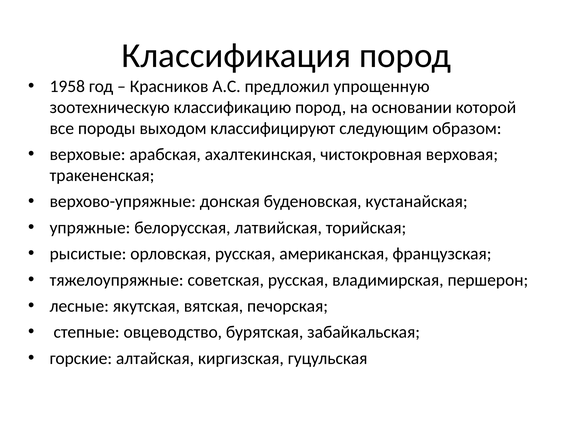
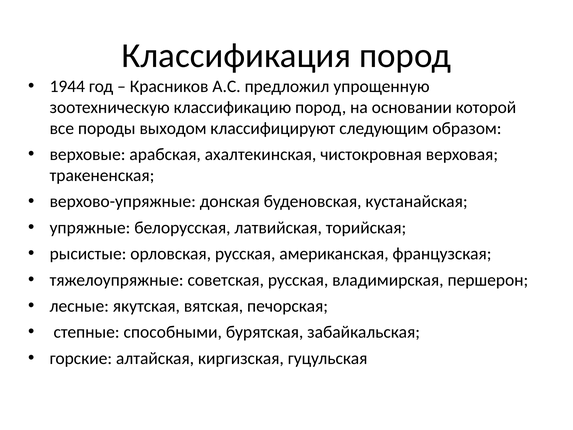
1958: 1958 -> 1944
овцеводство: овцеводство -> способными
